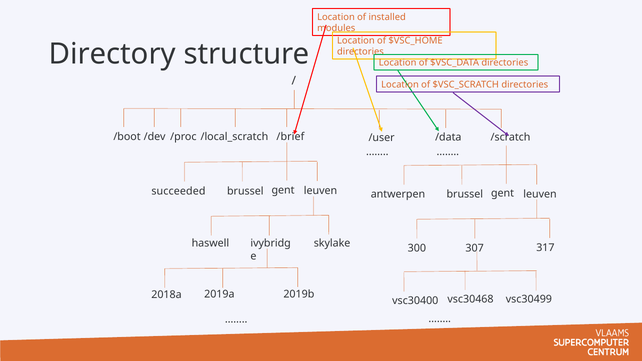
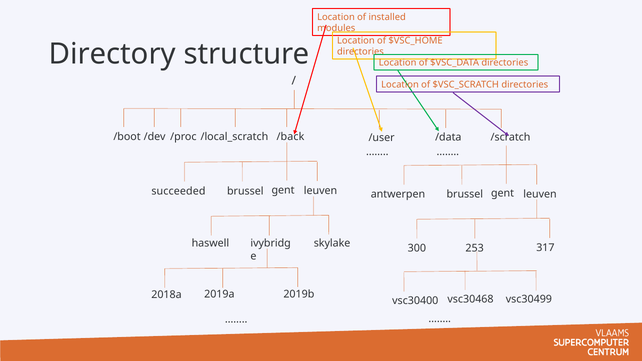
/brief: /brief -> /back
307: 307 -> 253
